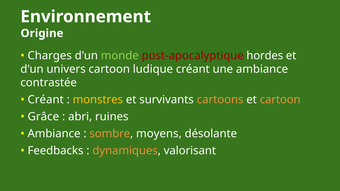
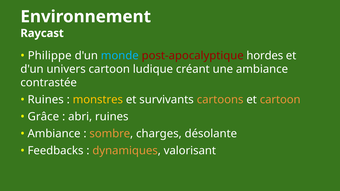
Origine: Origine -> Raycast
Charges: Charges -> Philippe
monde colour: light green -> light blue
Créant at (46, 100): Créant -> Ruines
moyens: moyens -> charges
